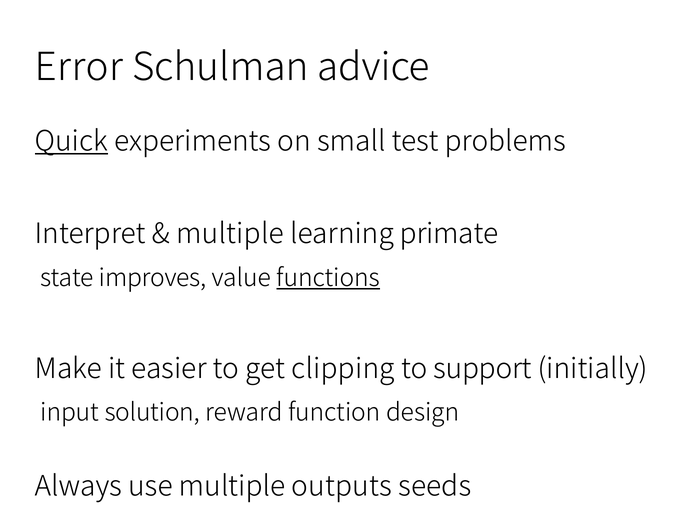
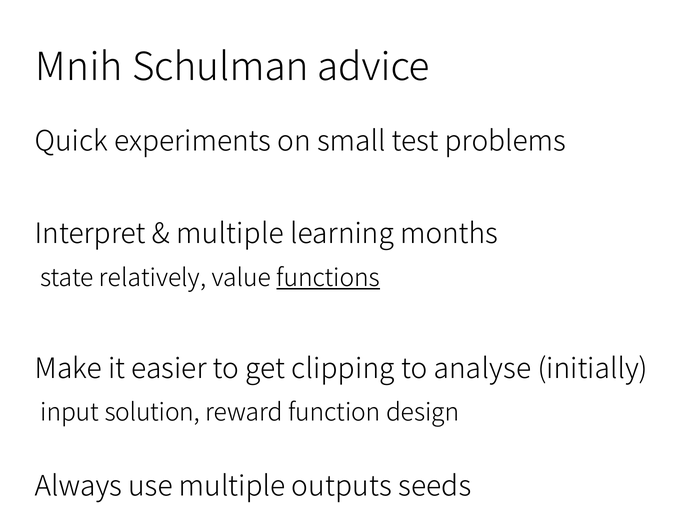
Error: Error -> Mnih
Quick underline: present -> none
primate: primate -> months
improves: improves -> relatively
support: support -> analyse
